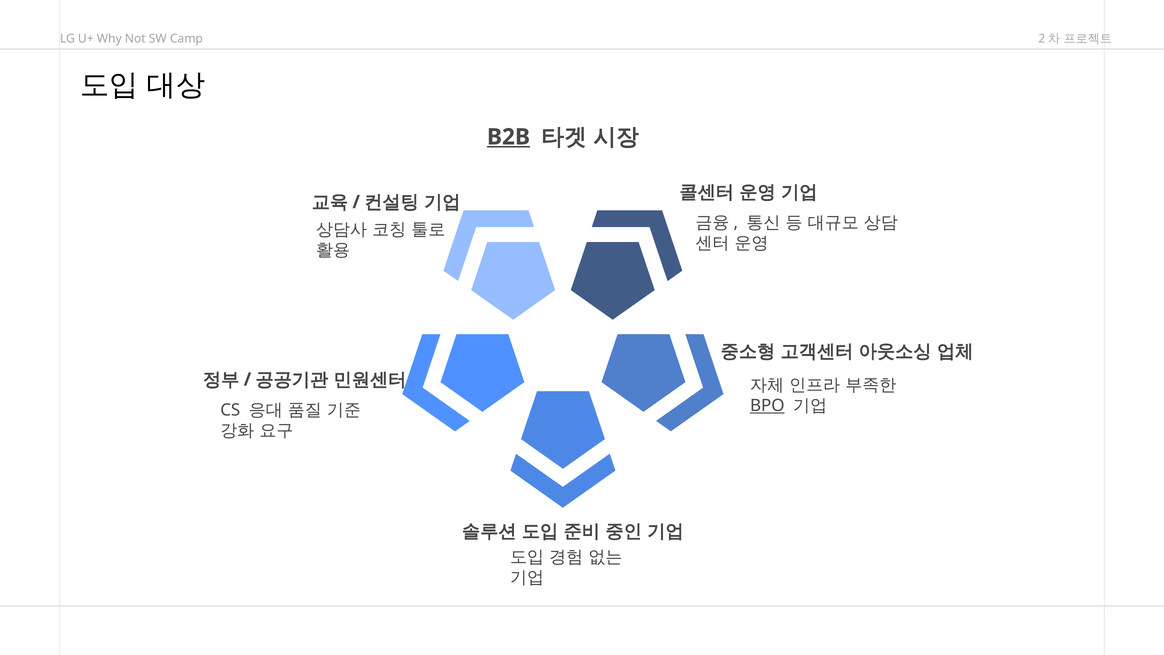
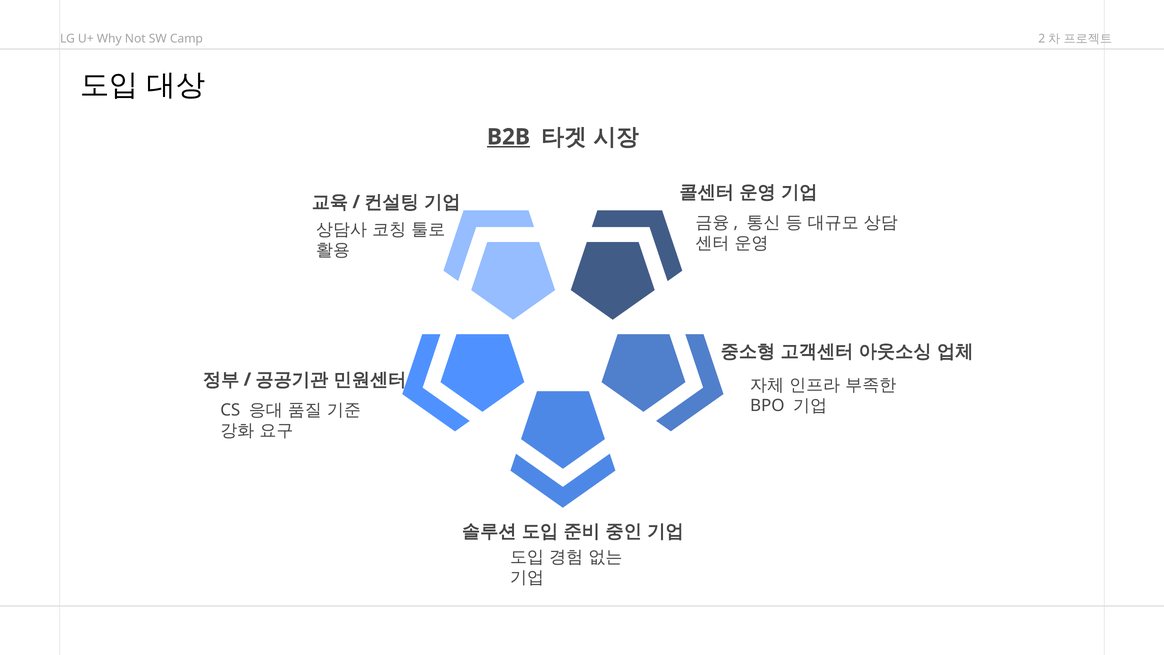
BPO underline: present -> none
